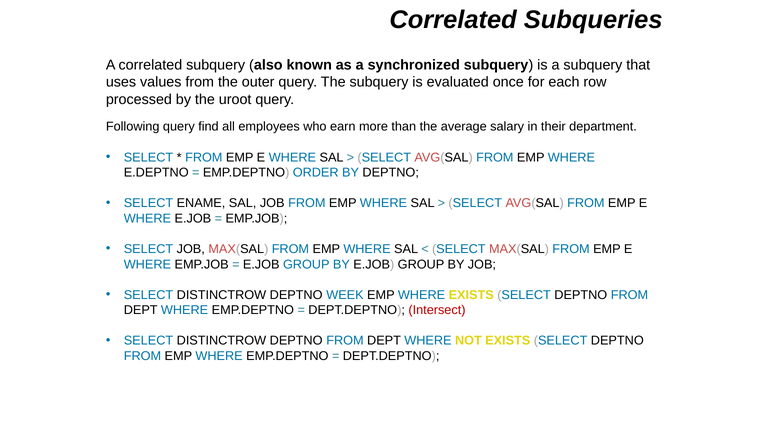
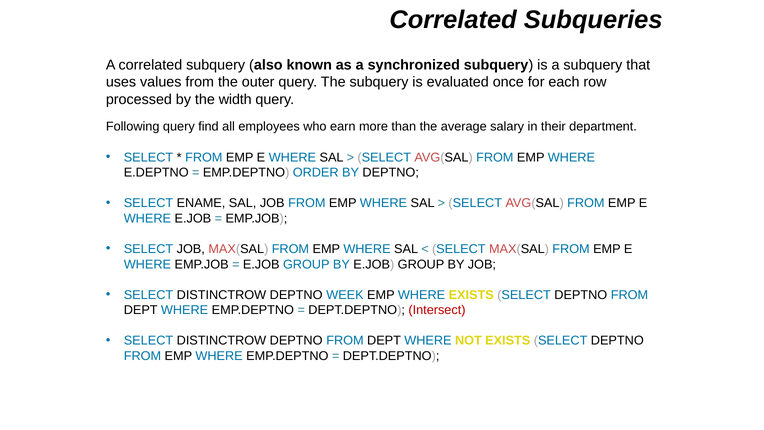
uroot: uroot -> width
